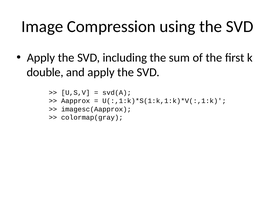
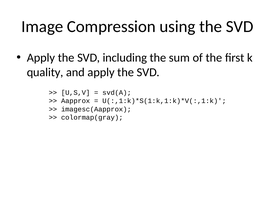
double: double -> quality
